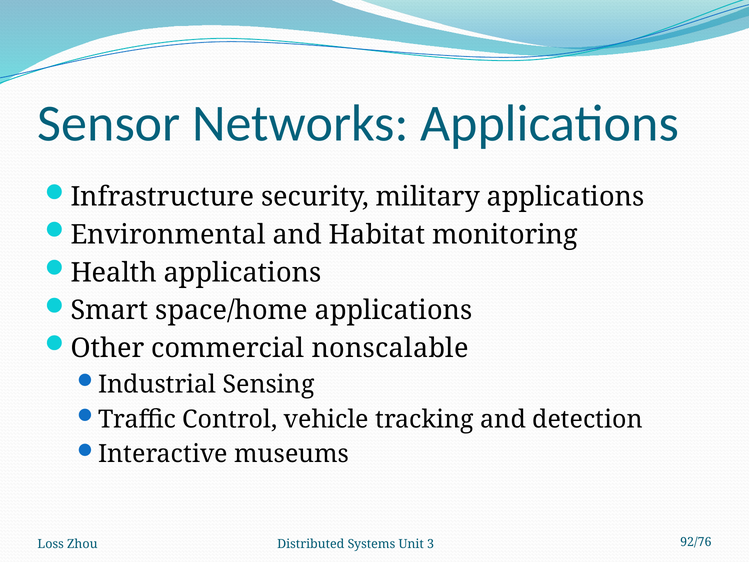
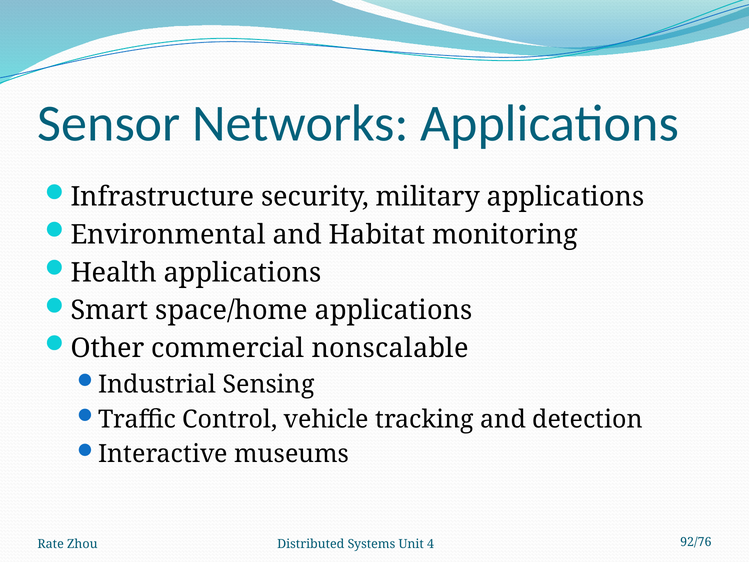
Loss: Loss -> Rate
3: 3 -> 4
